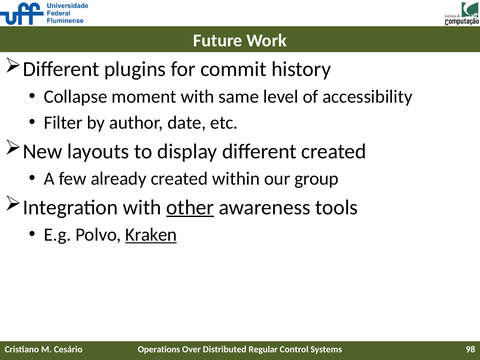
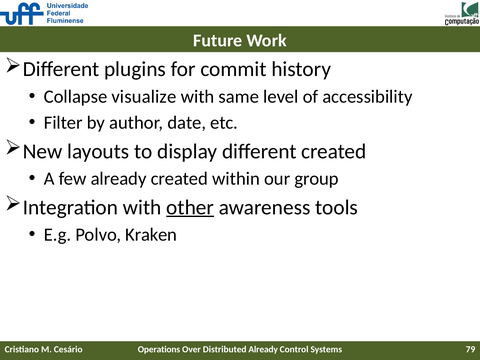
moment: moment -> visualize
Kraken underline: present -> none
Distributed Regular: Regular -> Already
98: 98 -> 79
